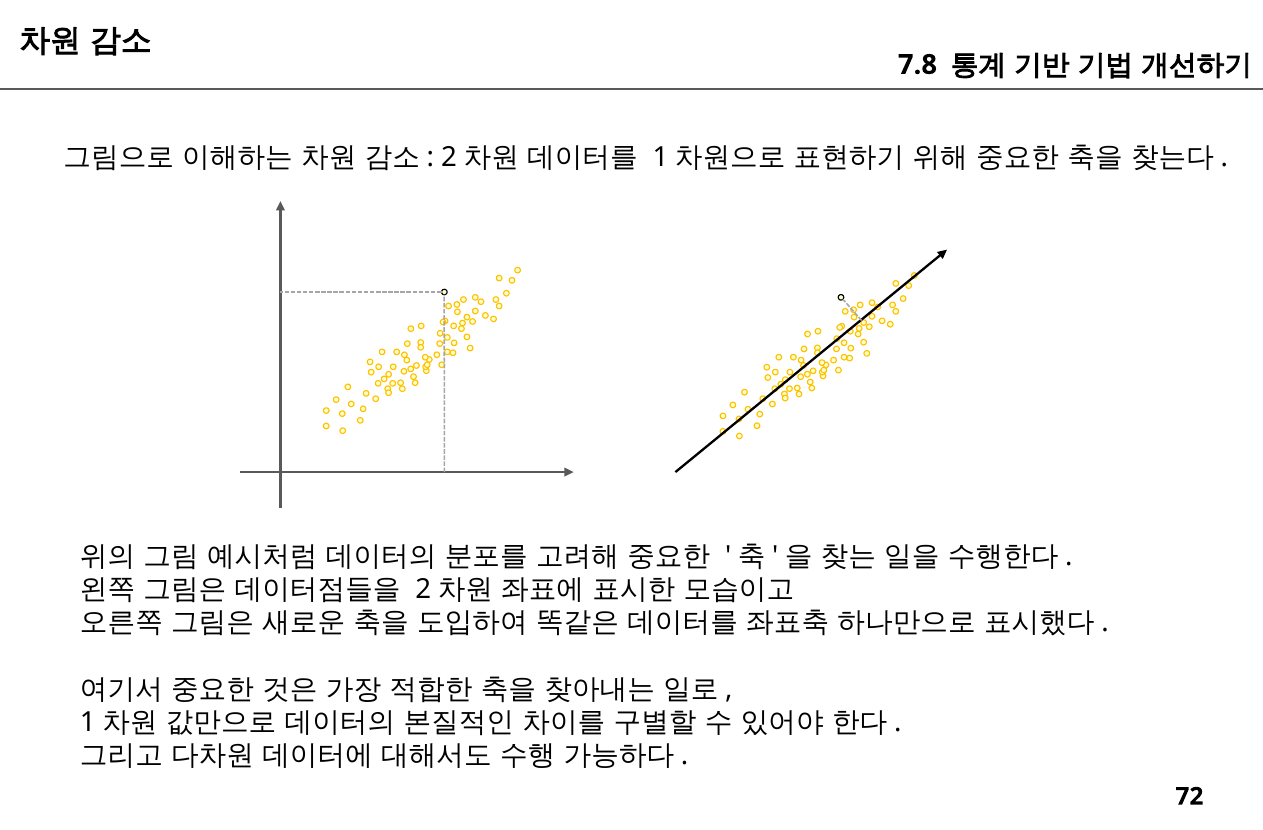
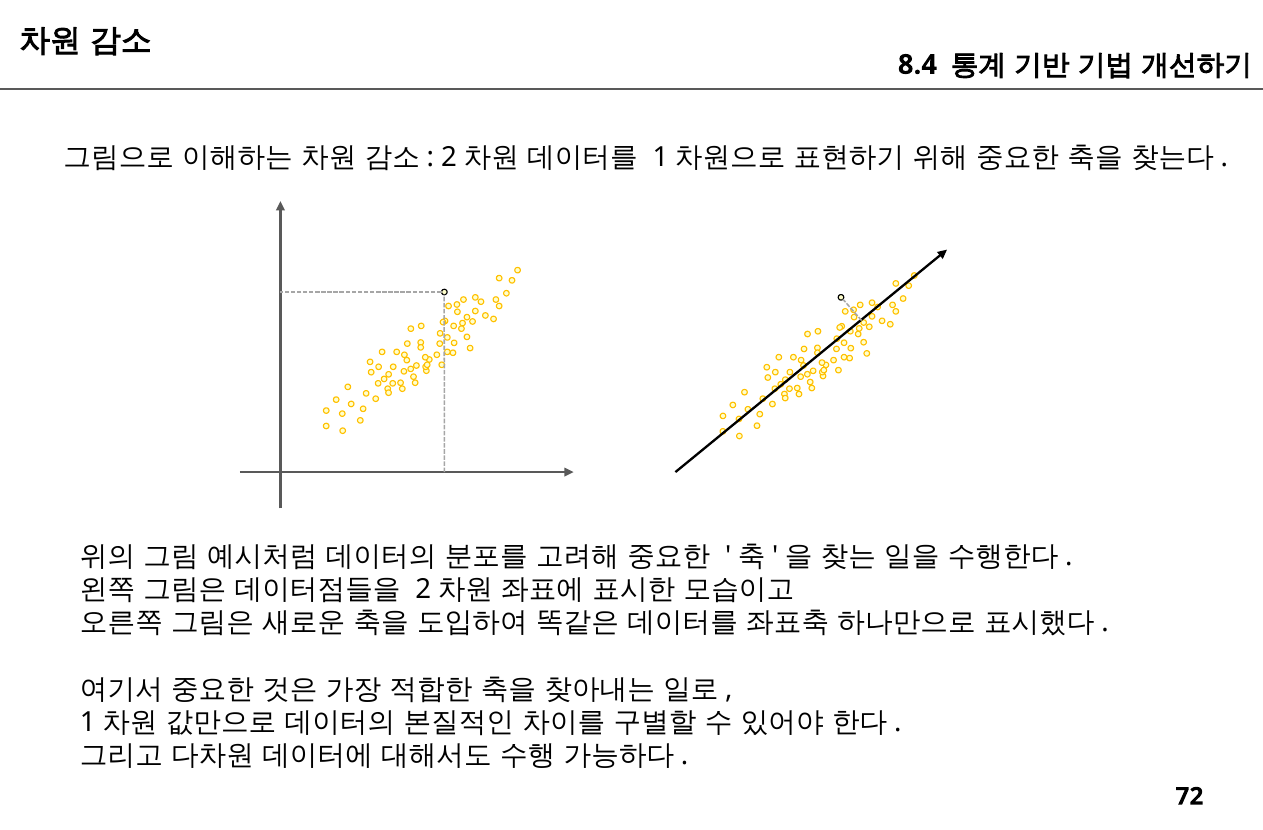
7.8: 7.8 -> 8.4
